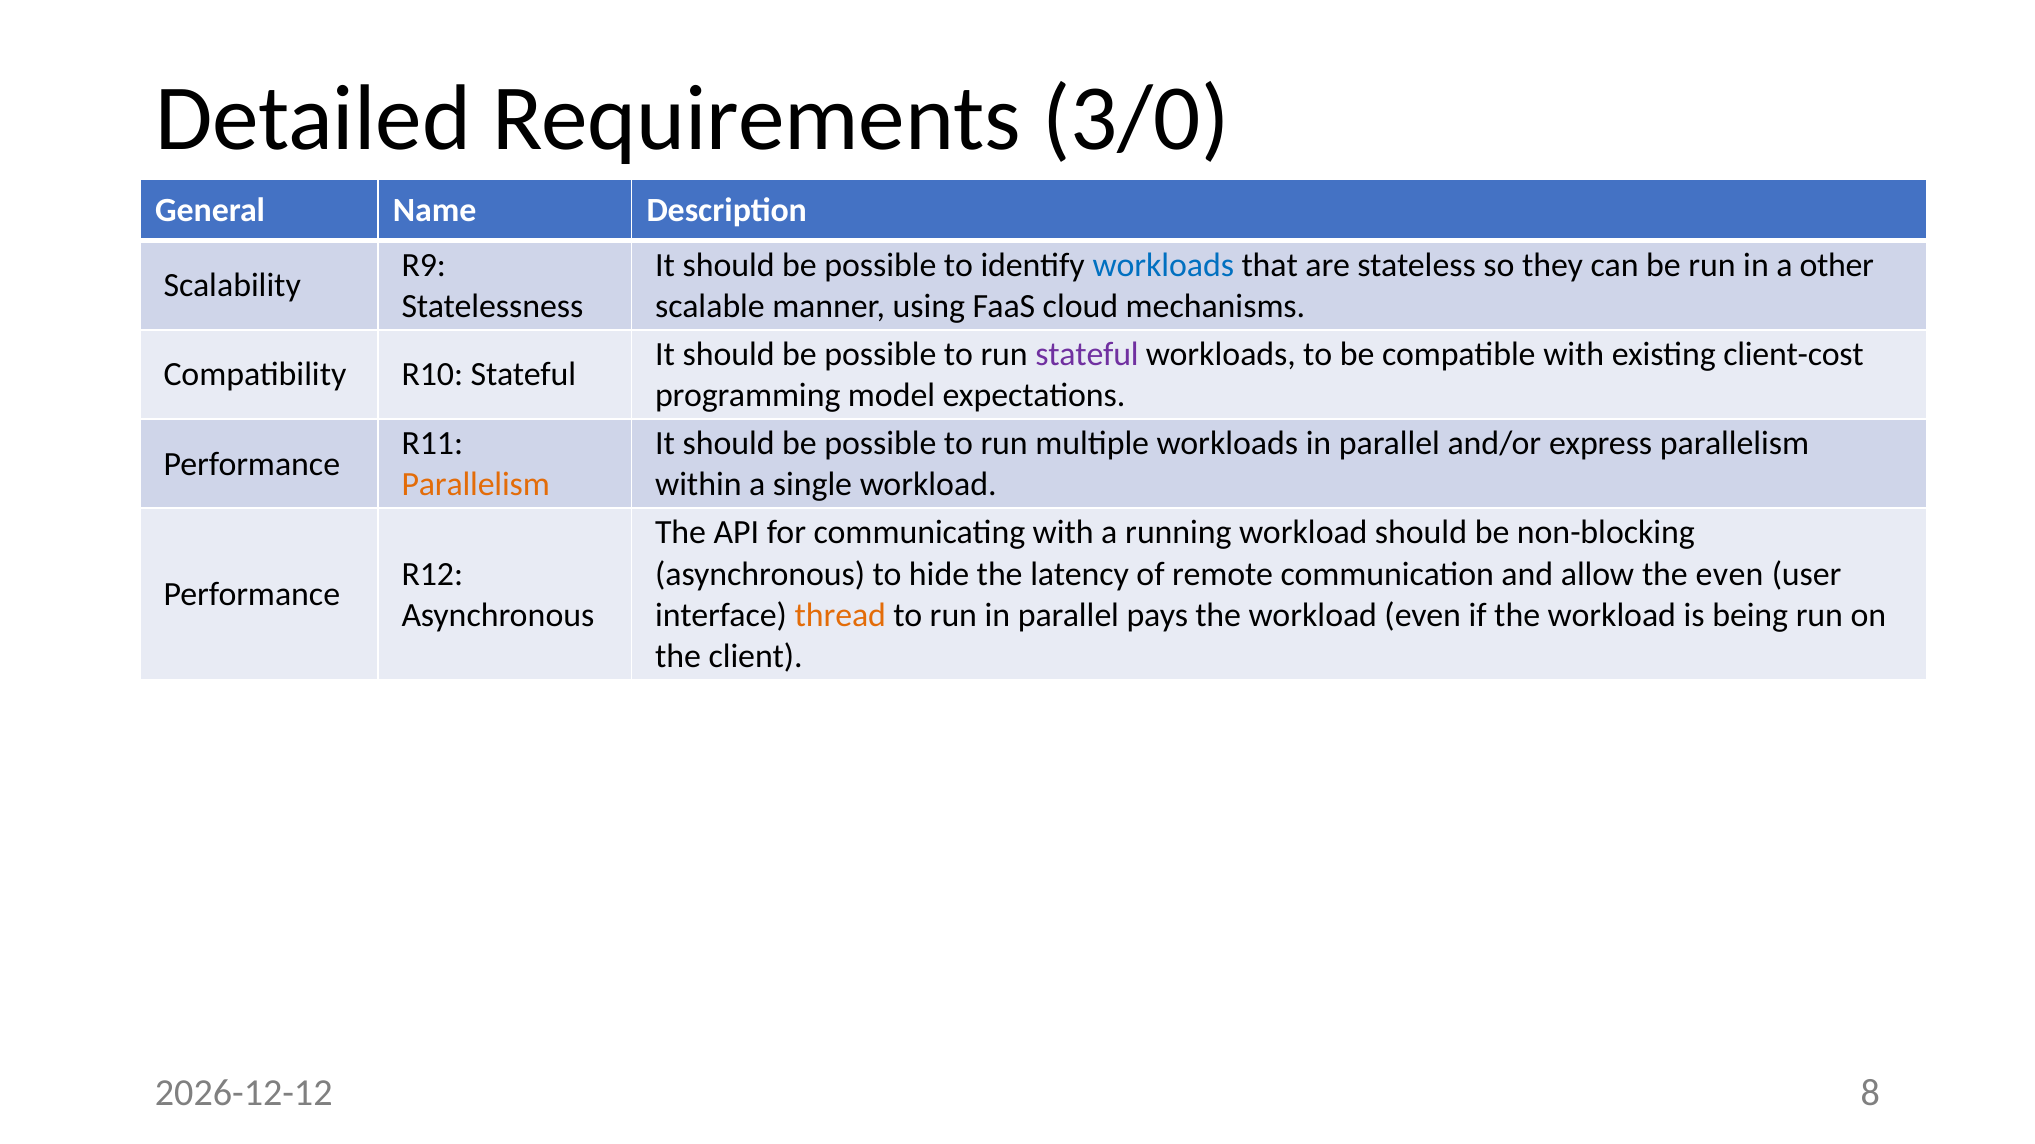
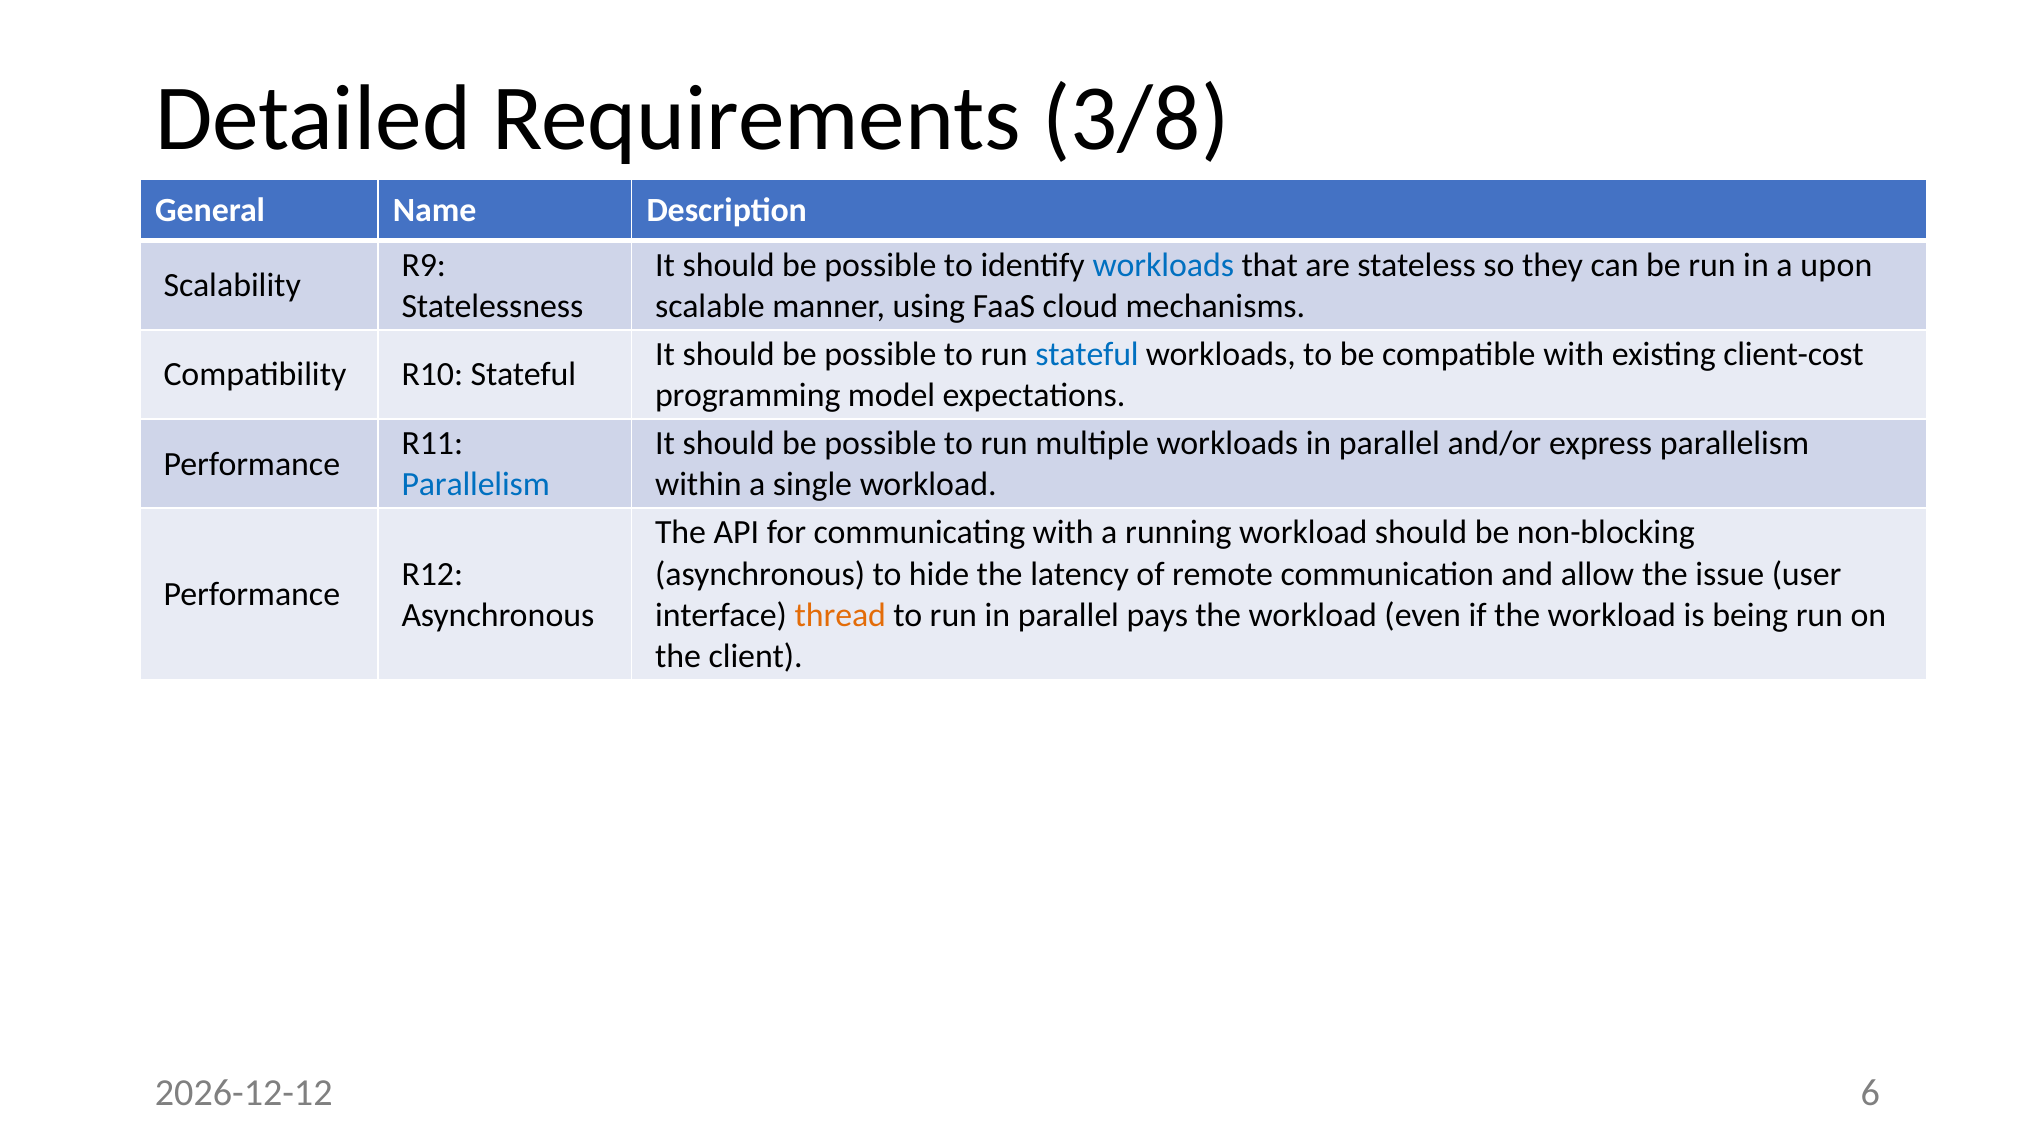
3/0: 3/0 -> 3/8
other: other -> upon
stateful at (1087, 354) colour: purple -> blue
Parallelism at (476, 485) colour: orange -> blue
the even: even -> issue
8: 8 -> 6
